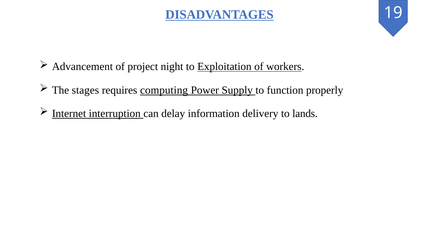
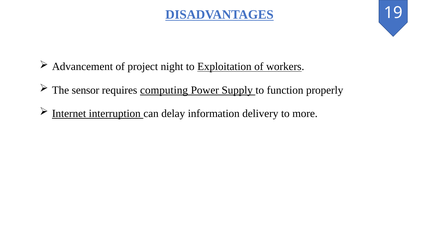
stages: stages -> sensor
lands: lands -> more
